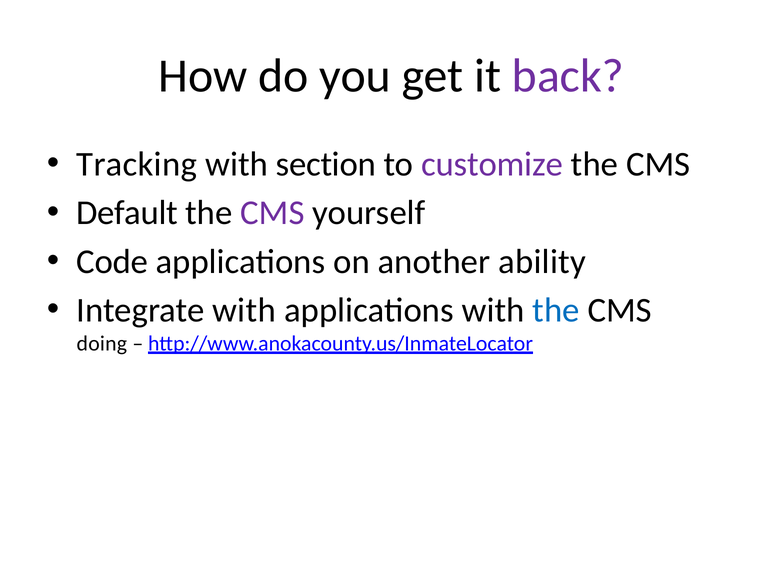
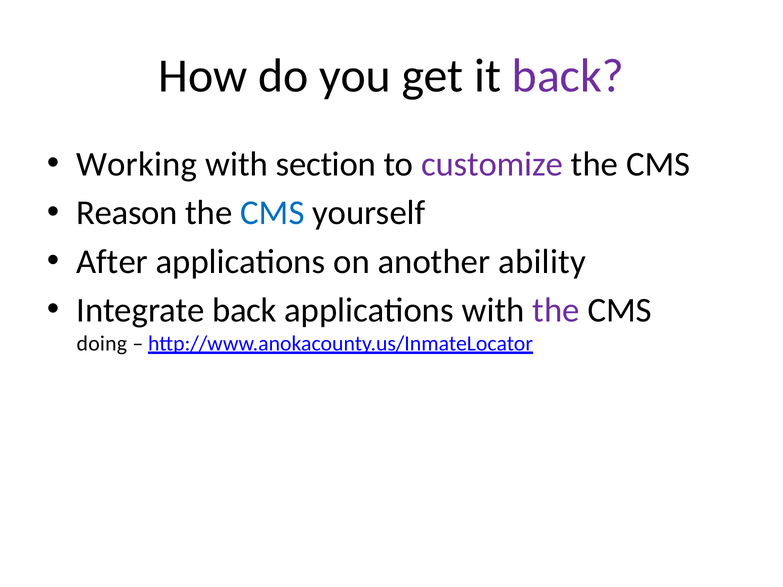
Tracking: Tracking -> Working
Default: Default -> Reason
CMS at (272, 213) colour: purple -> blue
Code: Code -> After
Integrate with: with -> back
the at (556, 310) colour: blue -> purple
